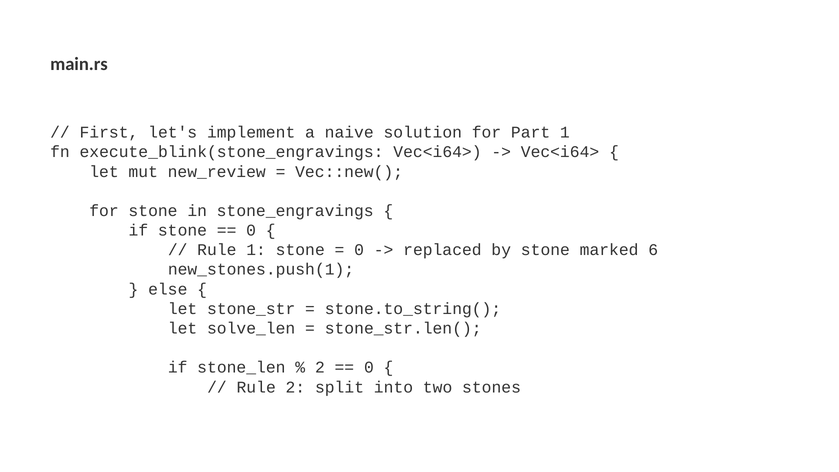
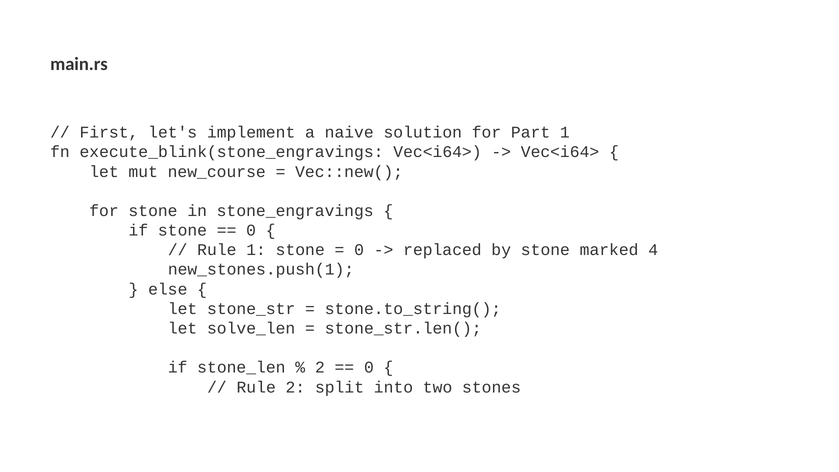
new_review: new_review -> new_course
6: 6 -> 4
